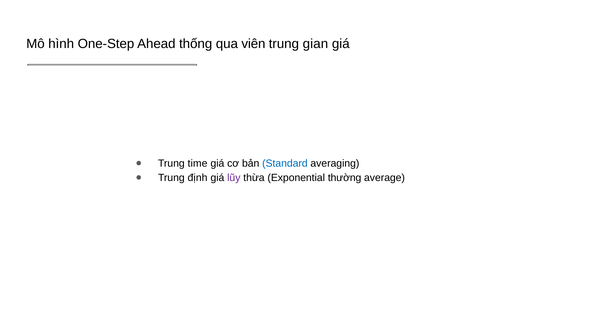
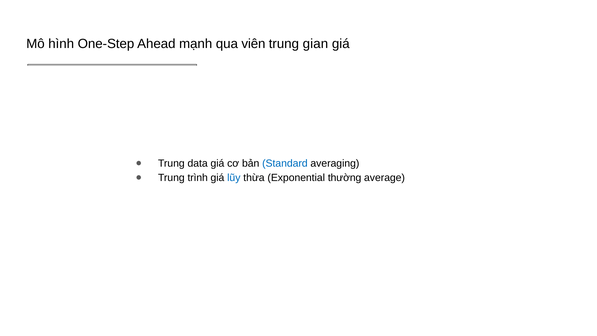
thống: thống -> mạnh
time: time -> data
định: định -> trình
lũy colour: purple -> blue
